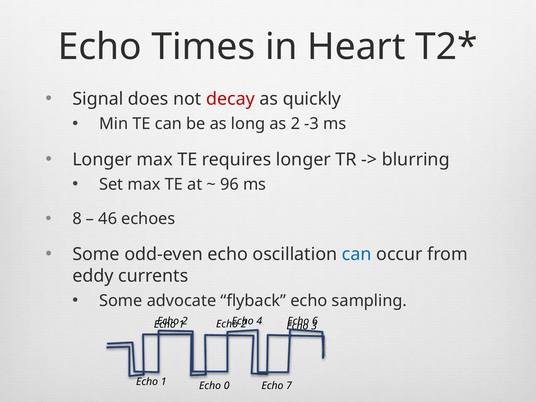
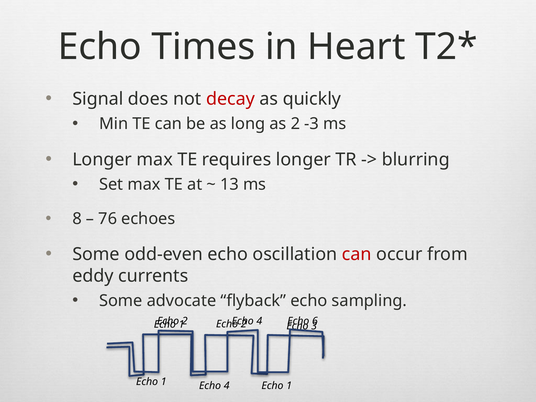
96: 96 -> 13
46: 46 -> 76
can at (357, 254) colour: blue -> red
0 at (227, 386): 0 -> 4
7 at (289, 386): 7 -> 1
